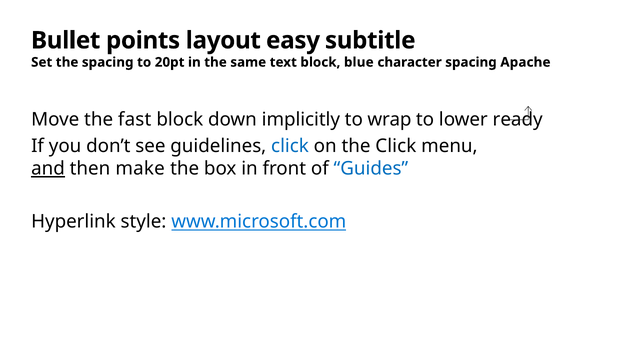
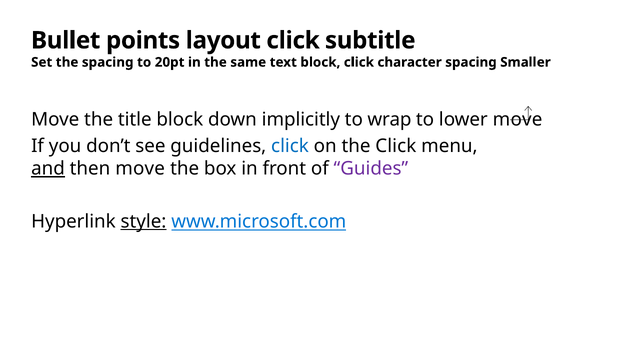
layout easy: easy -> click
block blue: blue -> click
Apache: Apache -> Smaller
fast: fast -> title
lower ready: ready -> move
then make: make -> move
Guides colour: blue -> purple
style underline: none -> present
